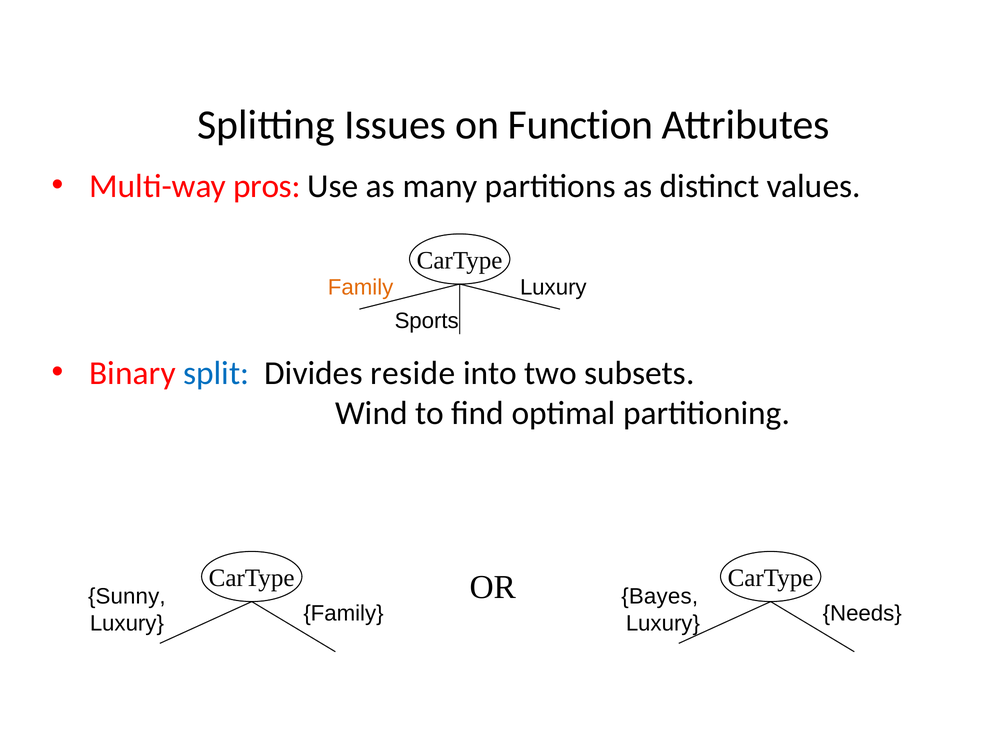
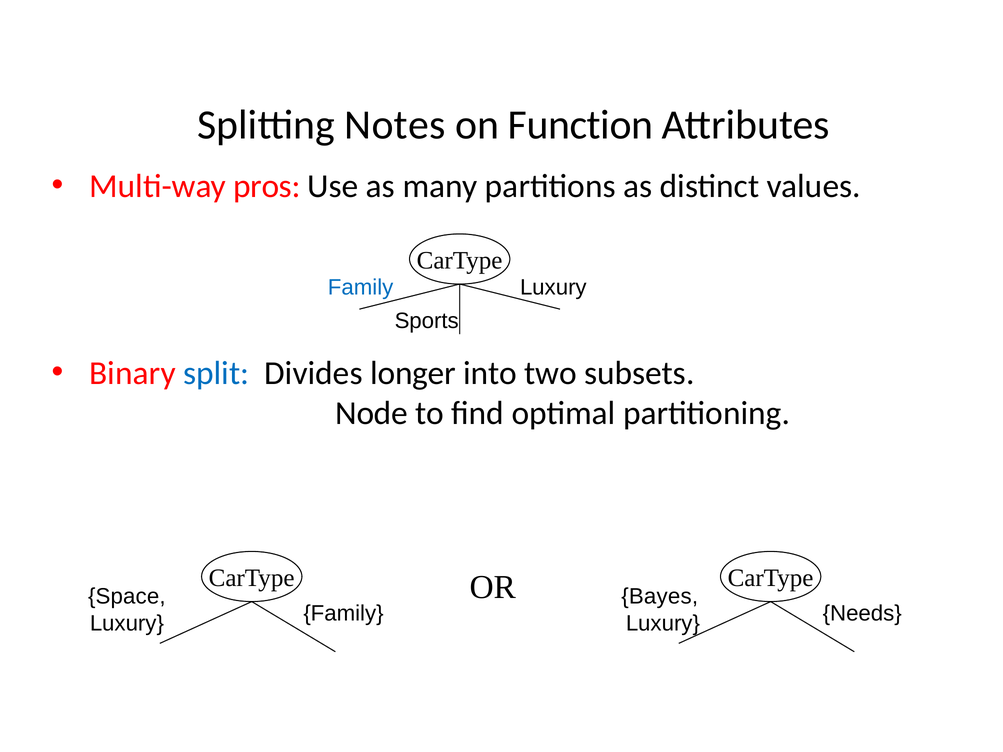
Issues: Issues -> Notes
Family at (361, 287) colour: orange -> blue
reside: reside -> longer
Wind: Wind -> Node
Sunny: Sunny -> Space
